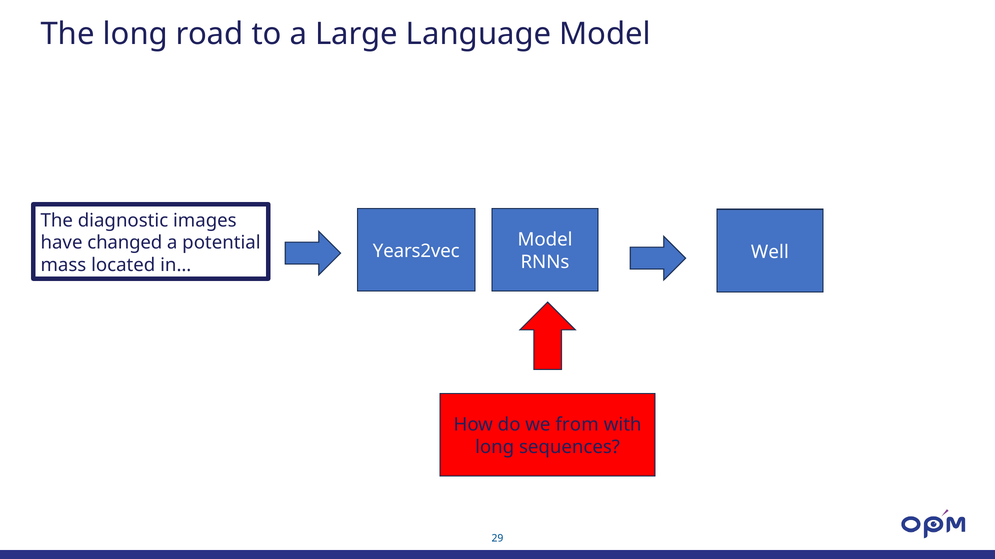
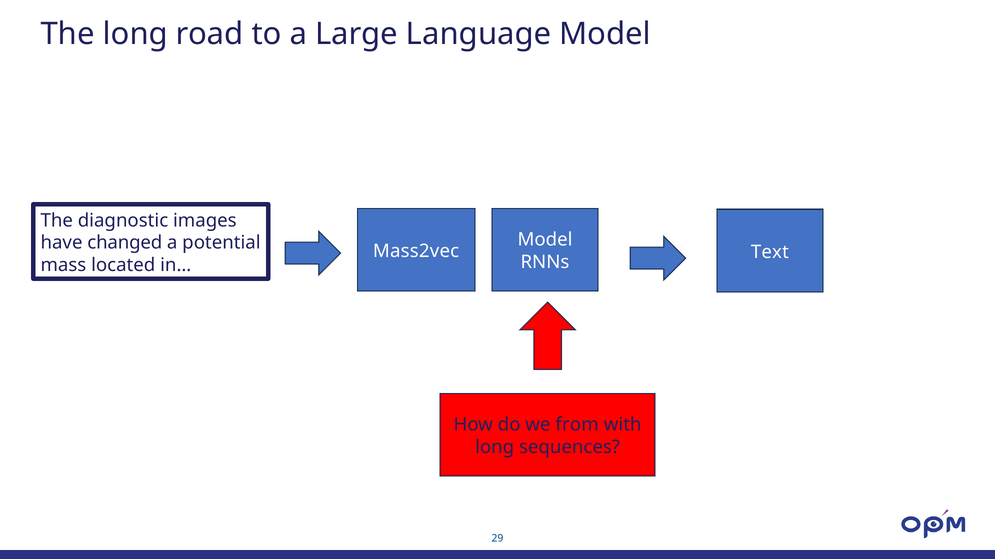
Years2vec: Years2vec -> Mass2vec
Well: Well -> Text
